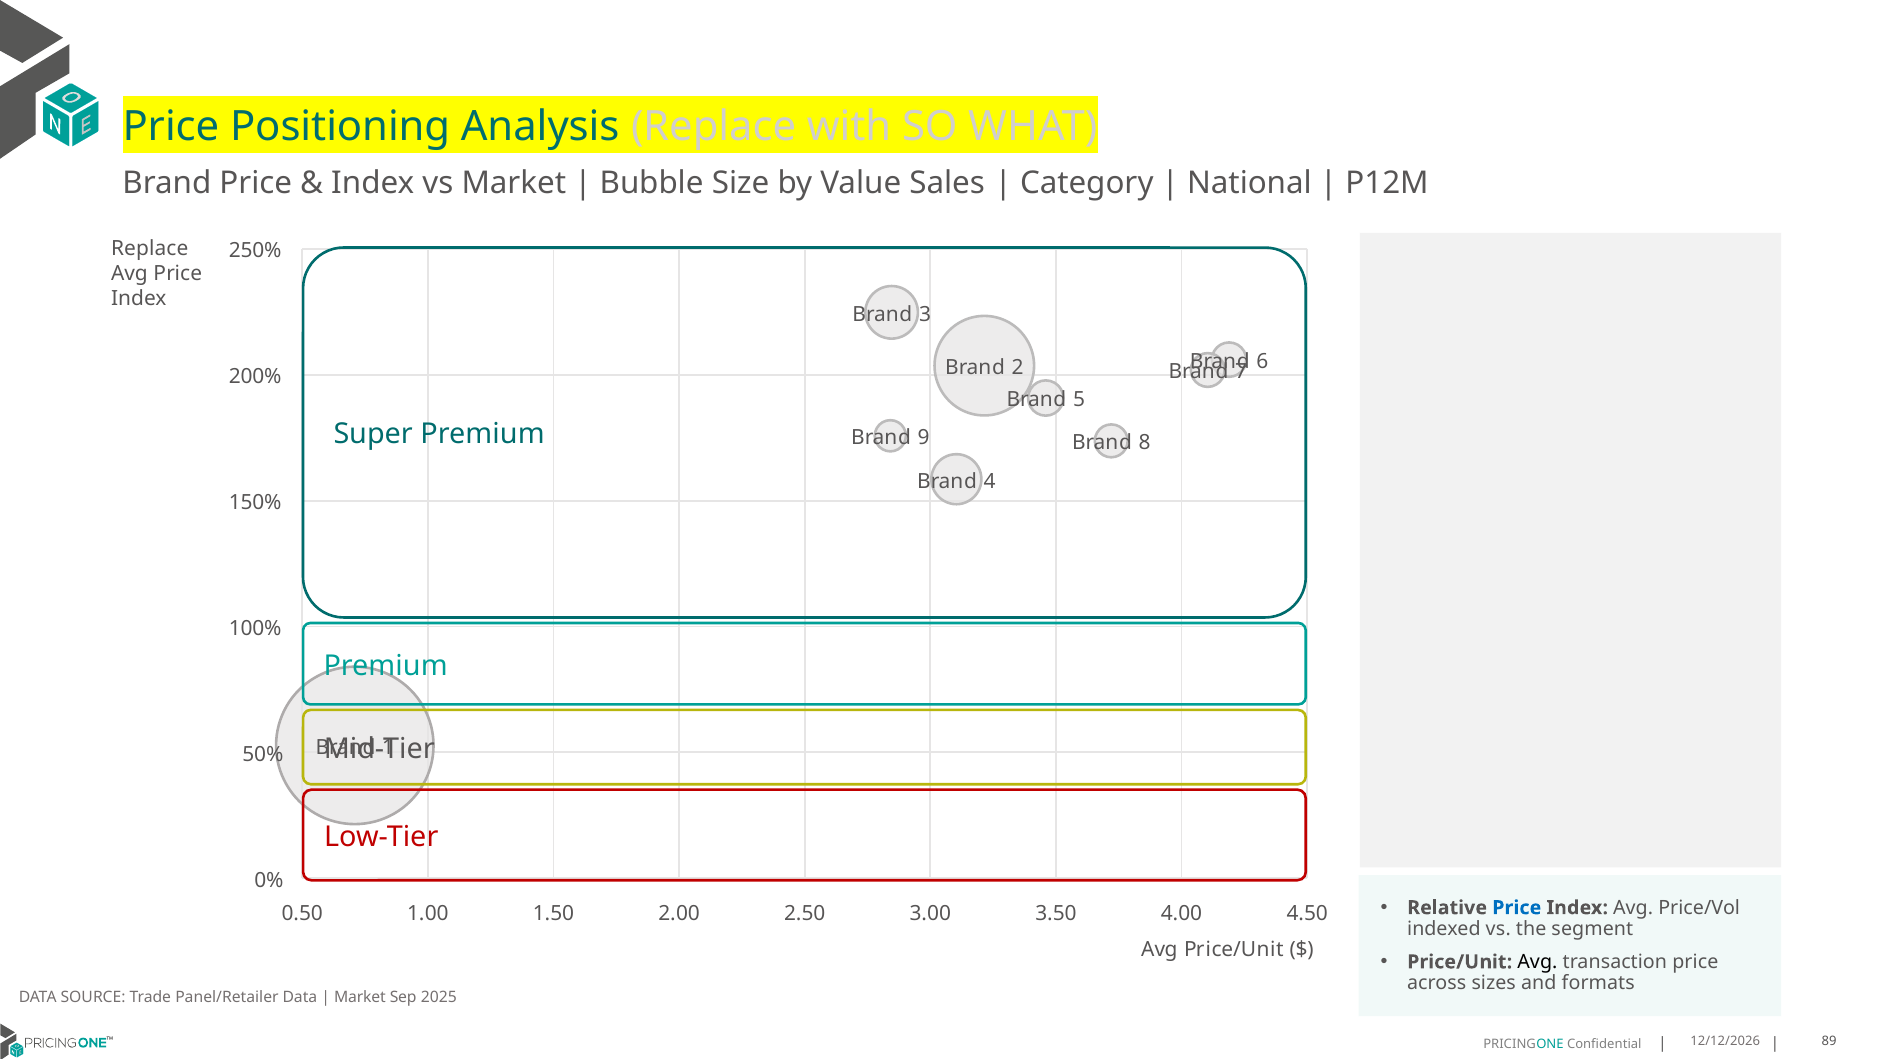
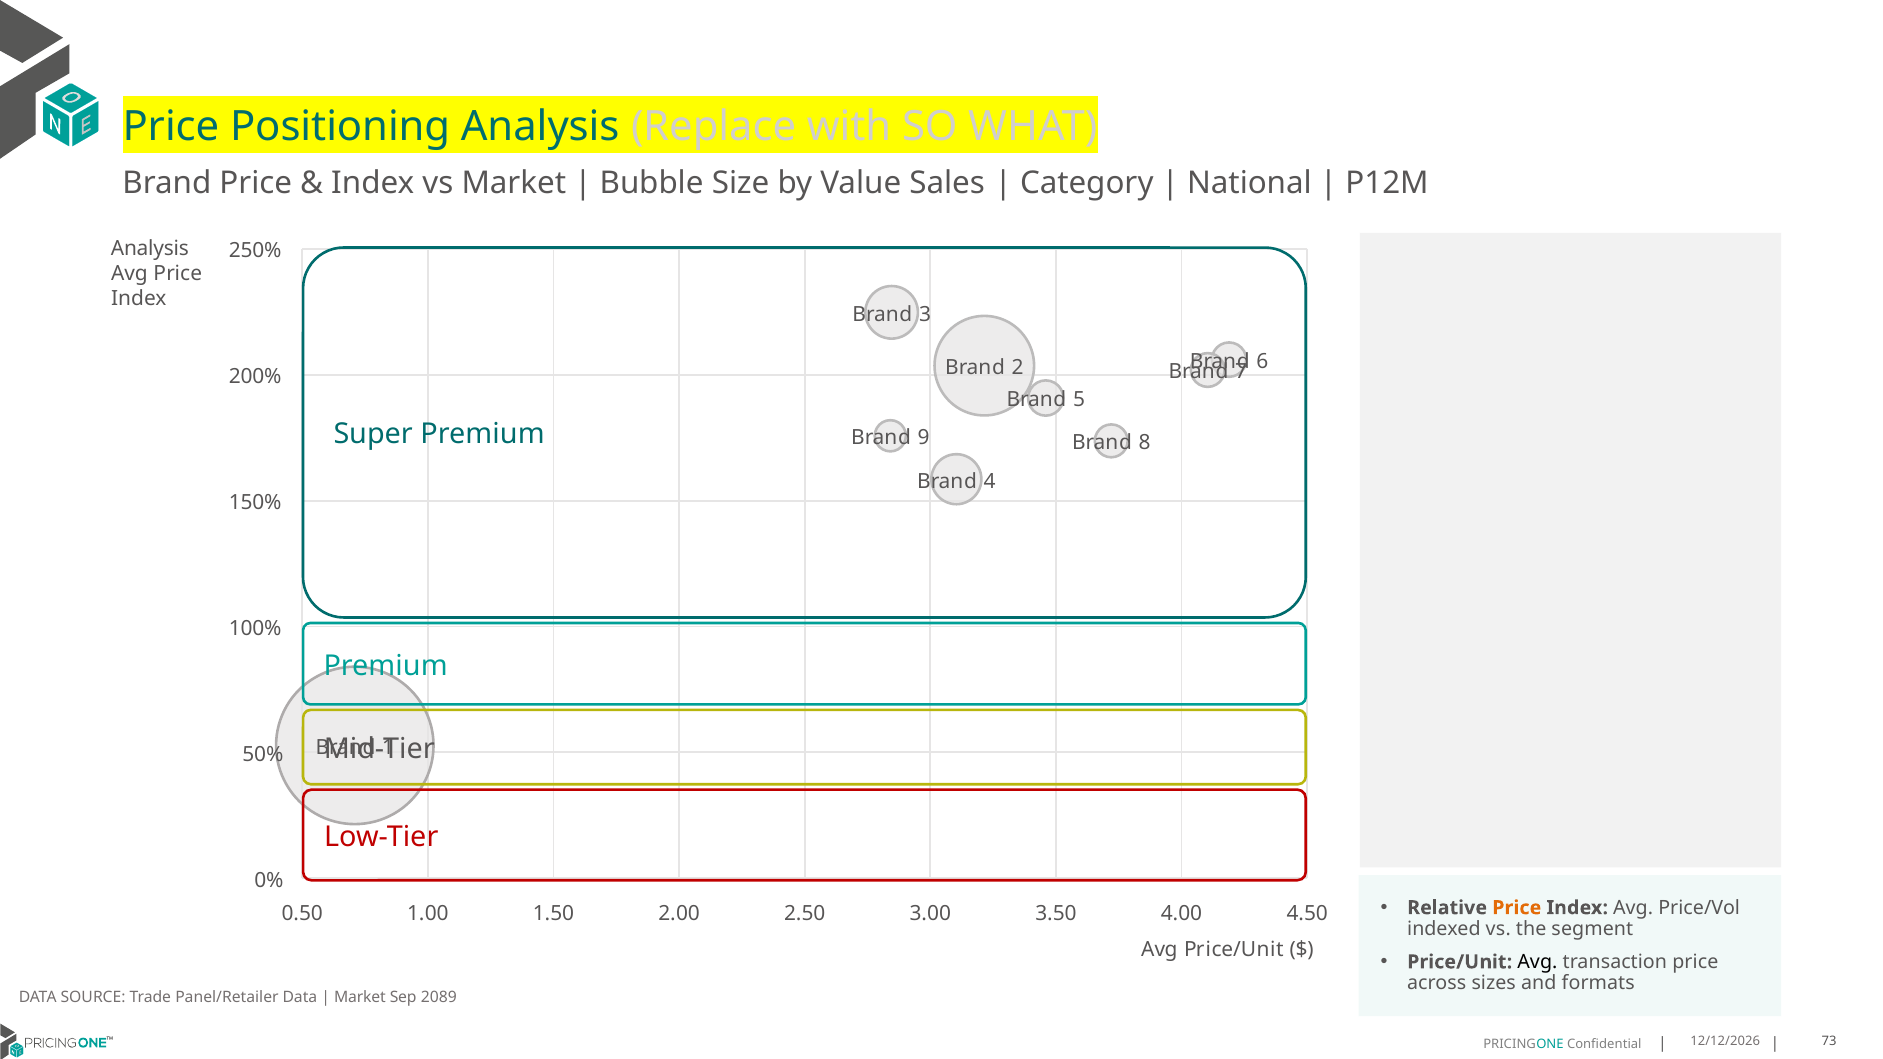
Replace at (150, 249): Replace -> Analysis
Price at (1517, 908) colour: blue -> orange
2025: 2025 -> 2089
89: 89 -> 73
